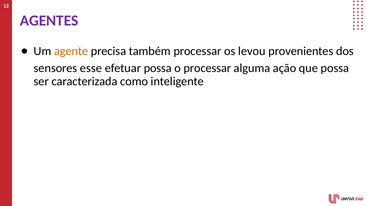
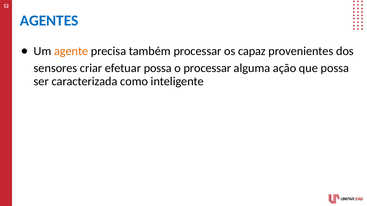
AGENTES colour: purple -> blue
levou: levou -> capaz
esse: esse -> criar
